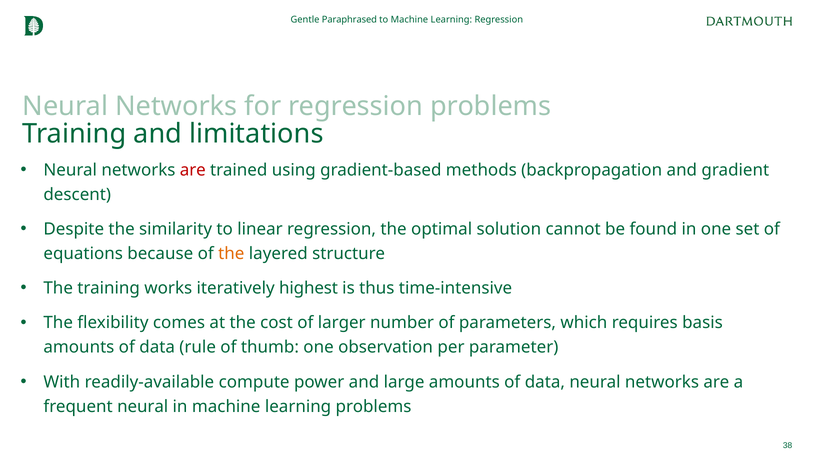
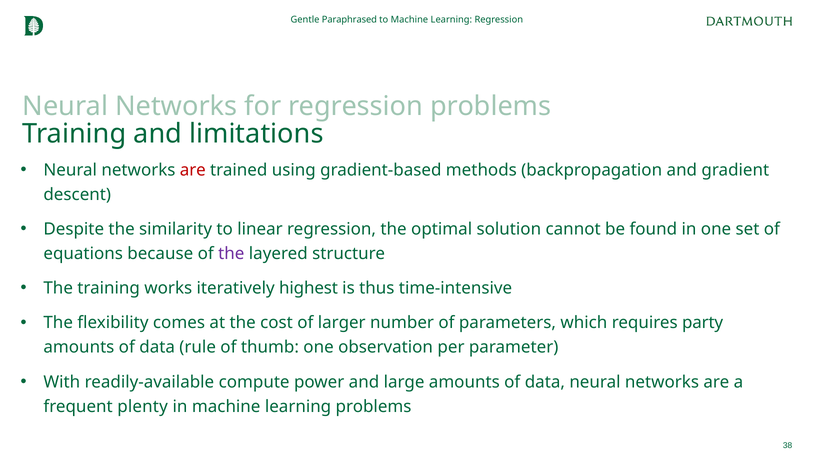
the at (231, 254) colour: orange -> purple
basis: basis -> party
frequent neural: neural -> plenty
